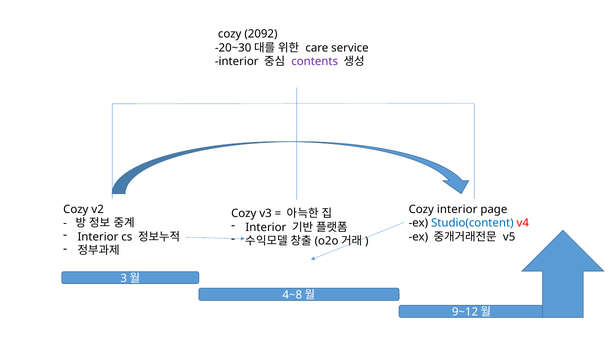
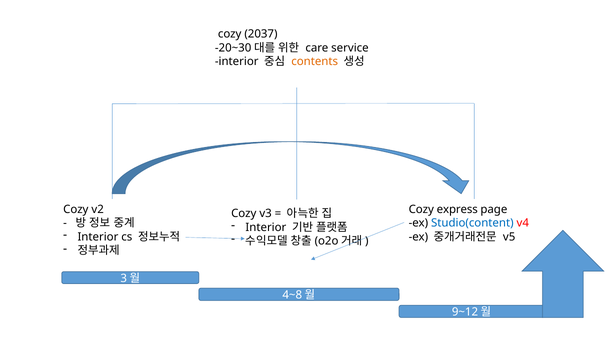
2092: 2092 -> 2037
contents colour: purple -> orange
Cozy interior: interior -> express
